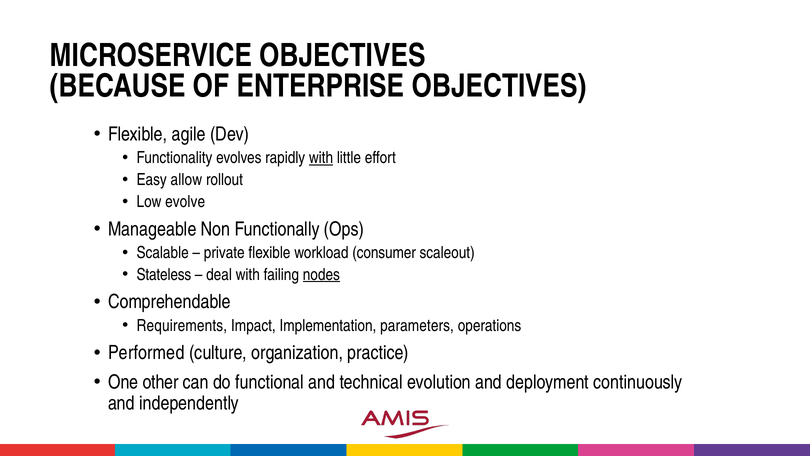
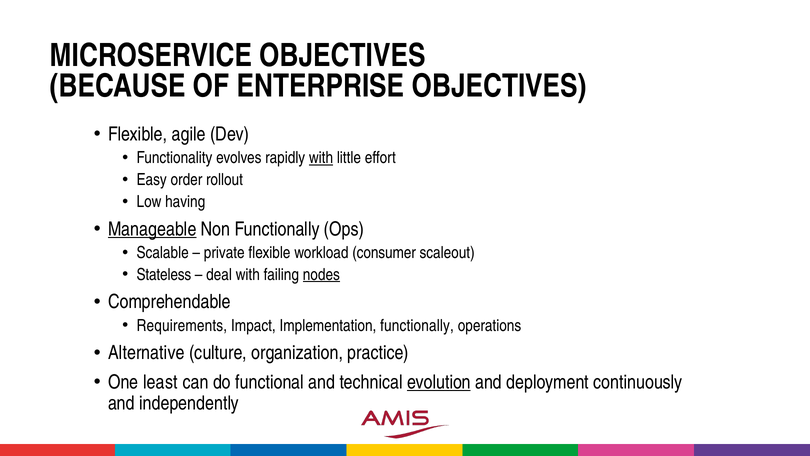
allow: allow -> order
evolve: evolve -> having
Manageable underline: none -> present
Implementation parameters: parameters -> functionally
Performed: Performed -> Alternative
other: other -> least
evolution underline: none -> present
